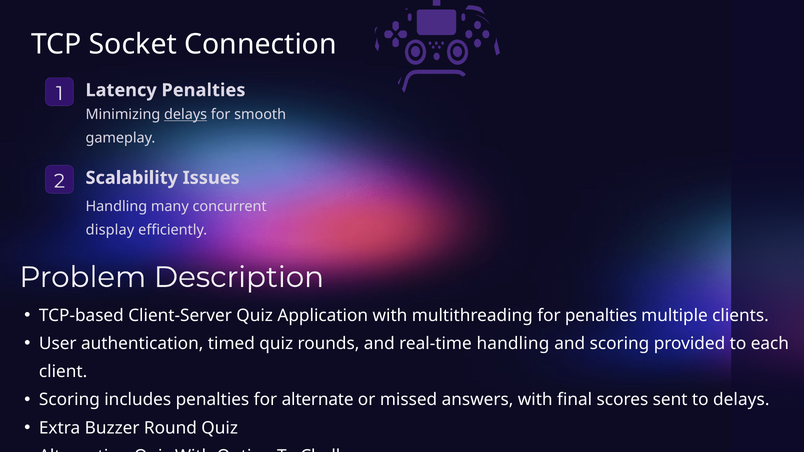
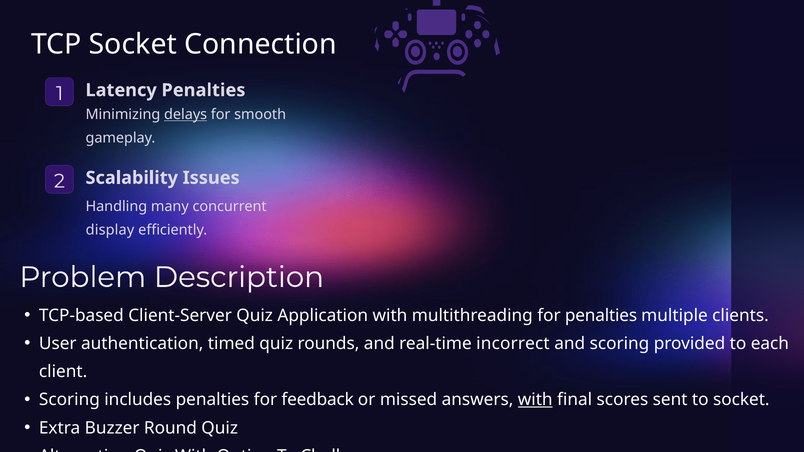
real-time handling: handling -> incorrect
alternate: alternate -> feedback
with at (535, 400) underline: none -> present
to delays: delays -> socket
